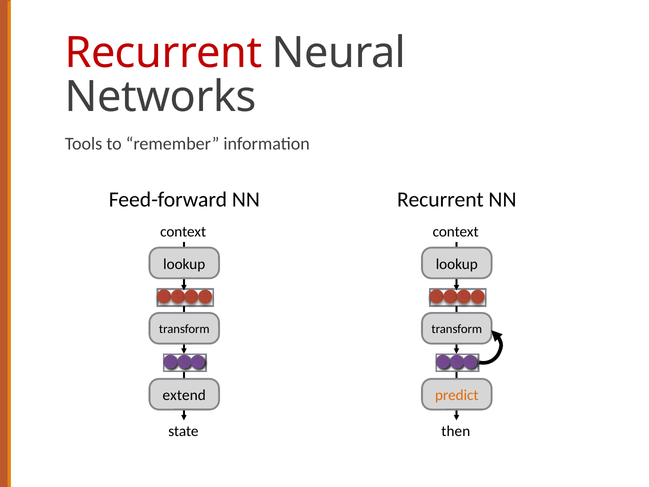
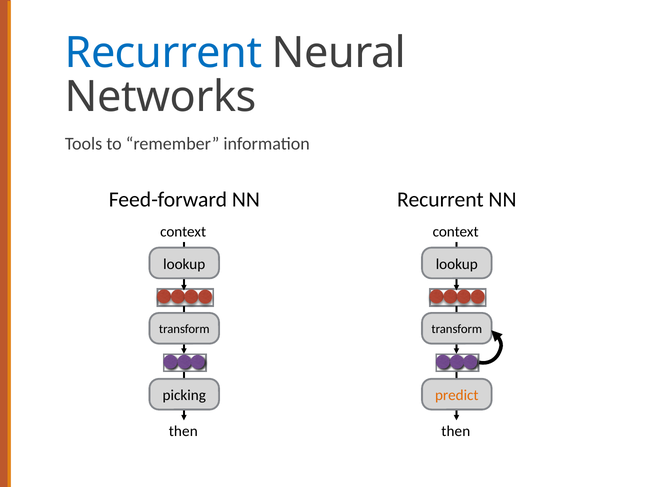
Recurrent at (163, 53) colour: red -> blue
extend: extend -> picking
state at (183, 431): state -> then
